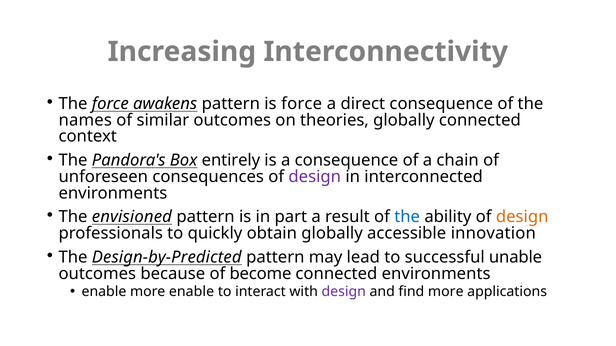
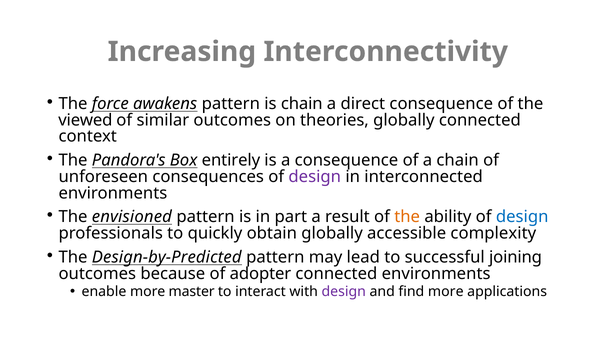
is force: force -> chain
names: names -> viewed
the at (407, 217) colour: blue -> orange
design at (522, 217) colour: orange -> blue
innovation: innovation -> complexity
unable: unable -> joining
become: become -> adopter
more enable: enable -> master
